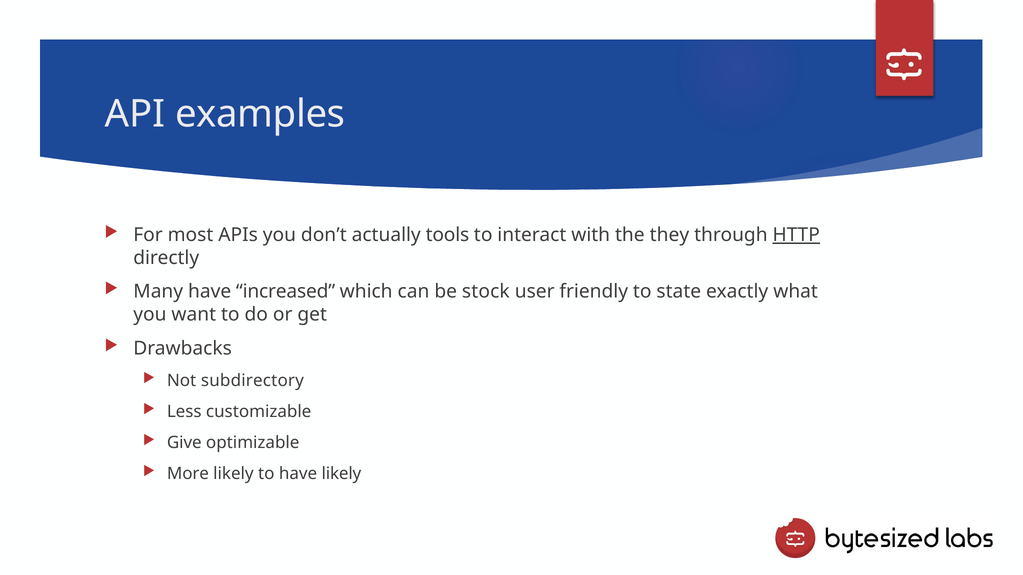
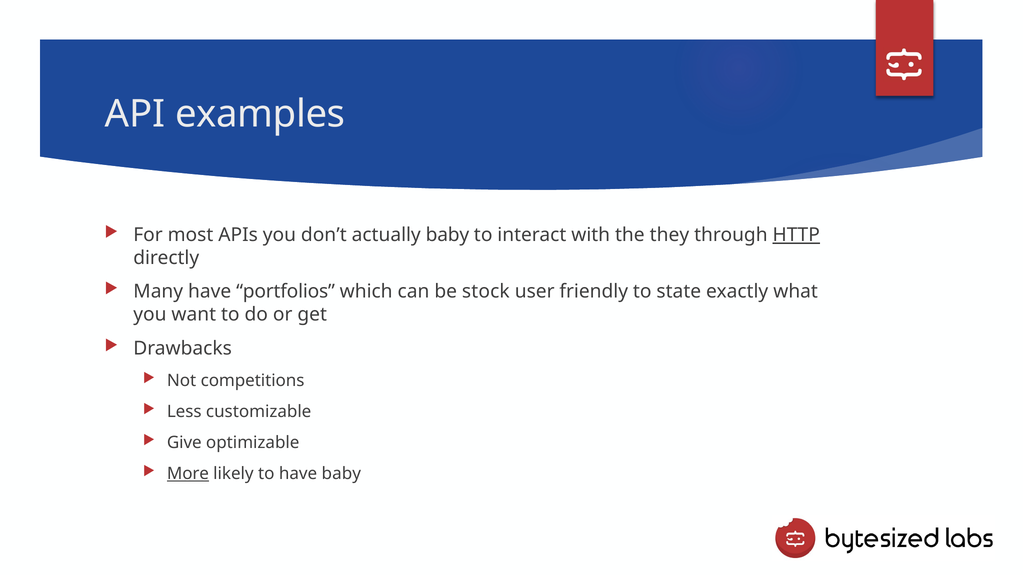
actually tools: tools -> baby
increased: increased -> portfolios
subdirectory: subdirectory -> competitions
More underline: none -> present
have likely: likely -> baby
